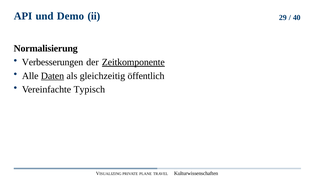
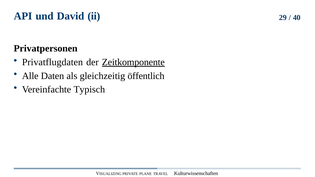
Demo: Demo -> David
Normalisierung: Normalisierung -> Privatpersonen
Verbesserungen: Verbesserungen -> Privatflugdaten
Daten underline: present -> none
